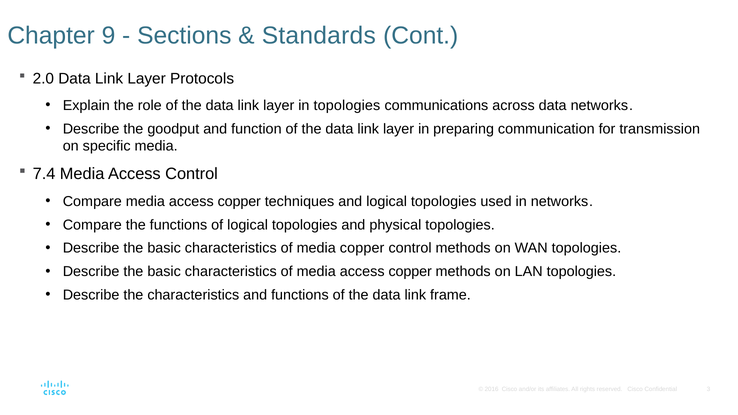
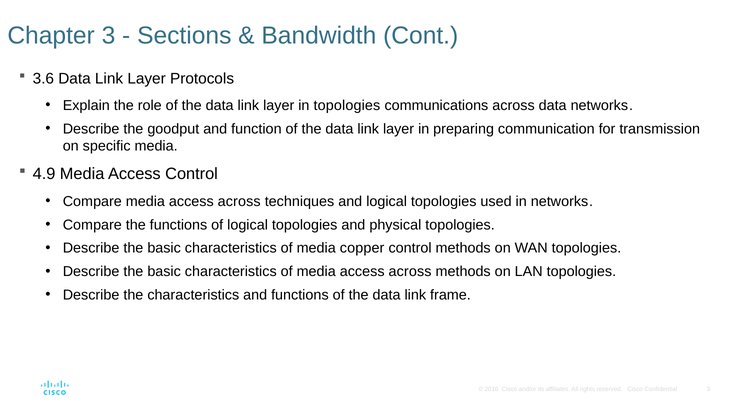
Chapter 9: 9 -> 3
Standards: Standards -> Bandwidth
2.0: 2.0 -> 3.6
7.4: 7.4 -> 4.9
Compare media access copper: copper -> across
of media access copper: copper -> across
